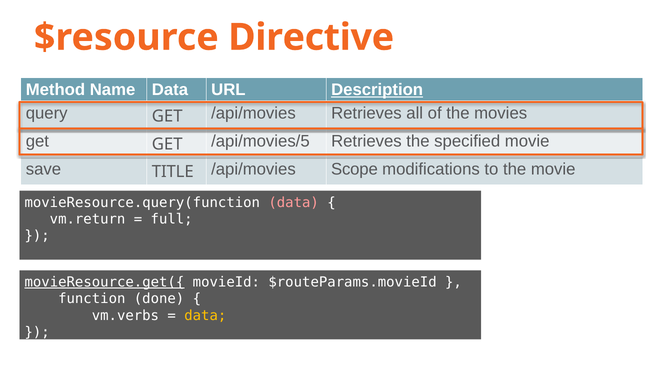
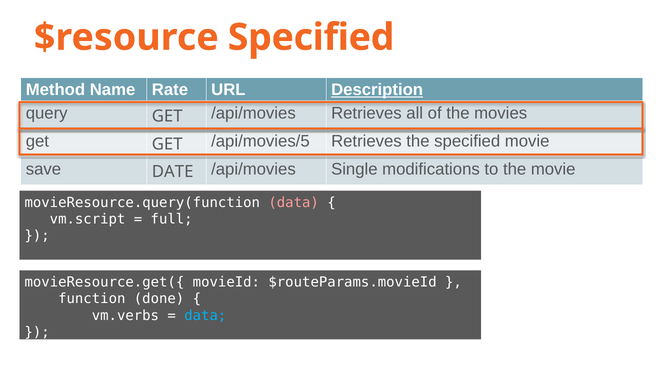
$resource Directive: Directive -> Specified
Name Data: Data -> Rate
TITLE: TITLE -> DATE
Scope: Scope -> Single
vm.return: vm.return -> vm.script
movieResource.get({ underline: present -> none
data at (205, 316) colour: yellow -> light blue
